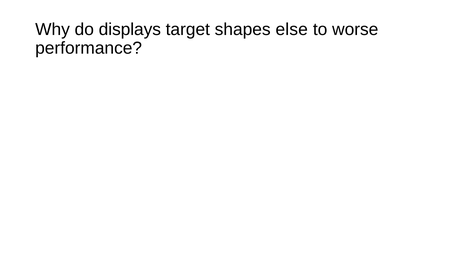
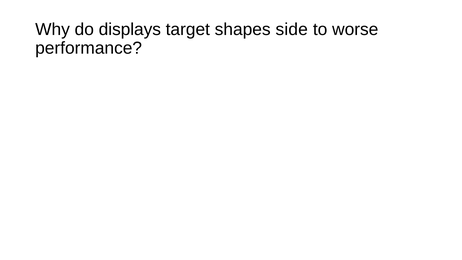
else: else -> side
